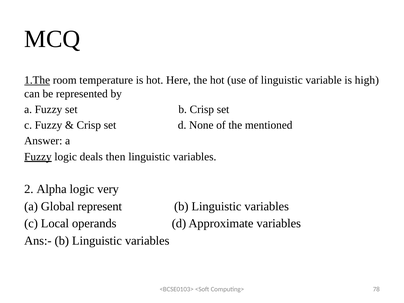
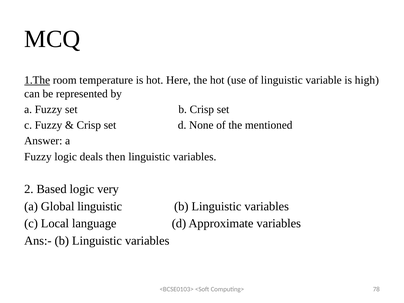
Fuzzy at (38, 157) underline: present -> none
Alpha: Alpha -> Based
Global represent: represent -> linguistic
operands: operands -> language
